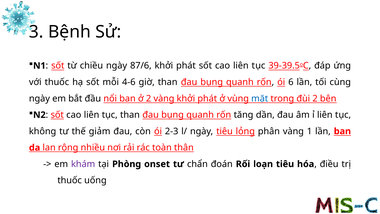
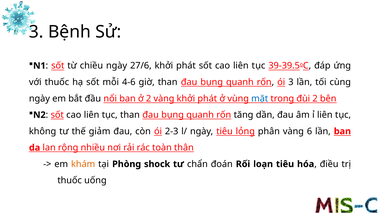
87/6: 87/6 -> 27/6
ói 6: 6 -> 3
1: 1 -> 6
khám colour: purple -> orange
onset: onset -> shock
